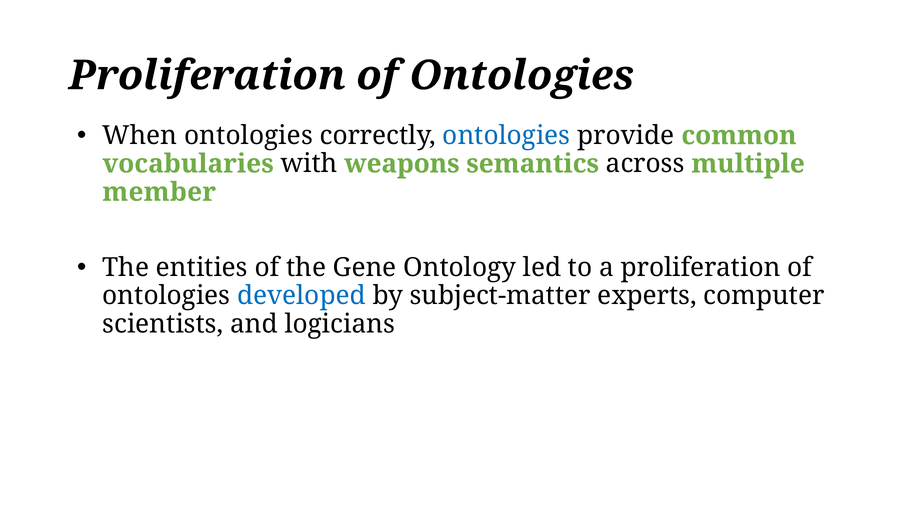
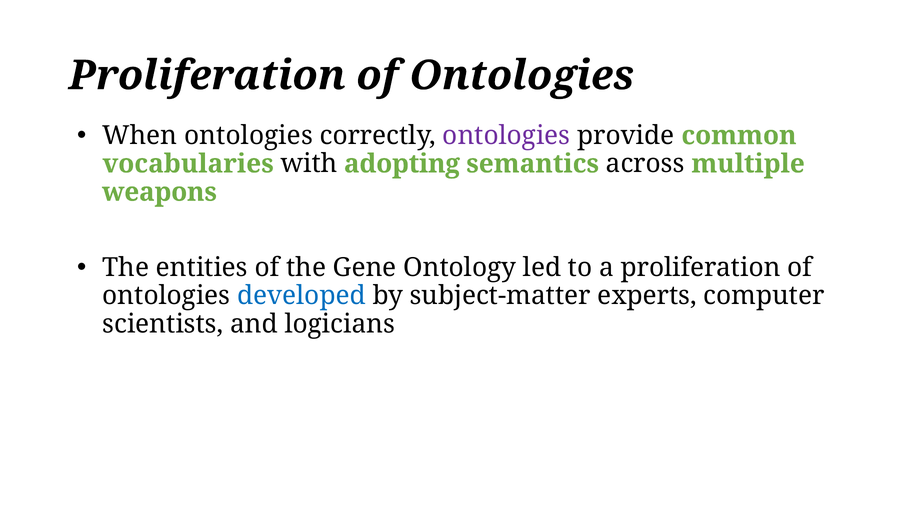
ontologies at (506, 136) colour: blue -> purple
weapons: weapons -> adopting
member: member -> weapons
